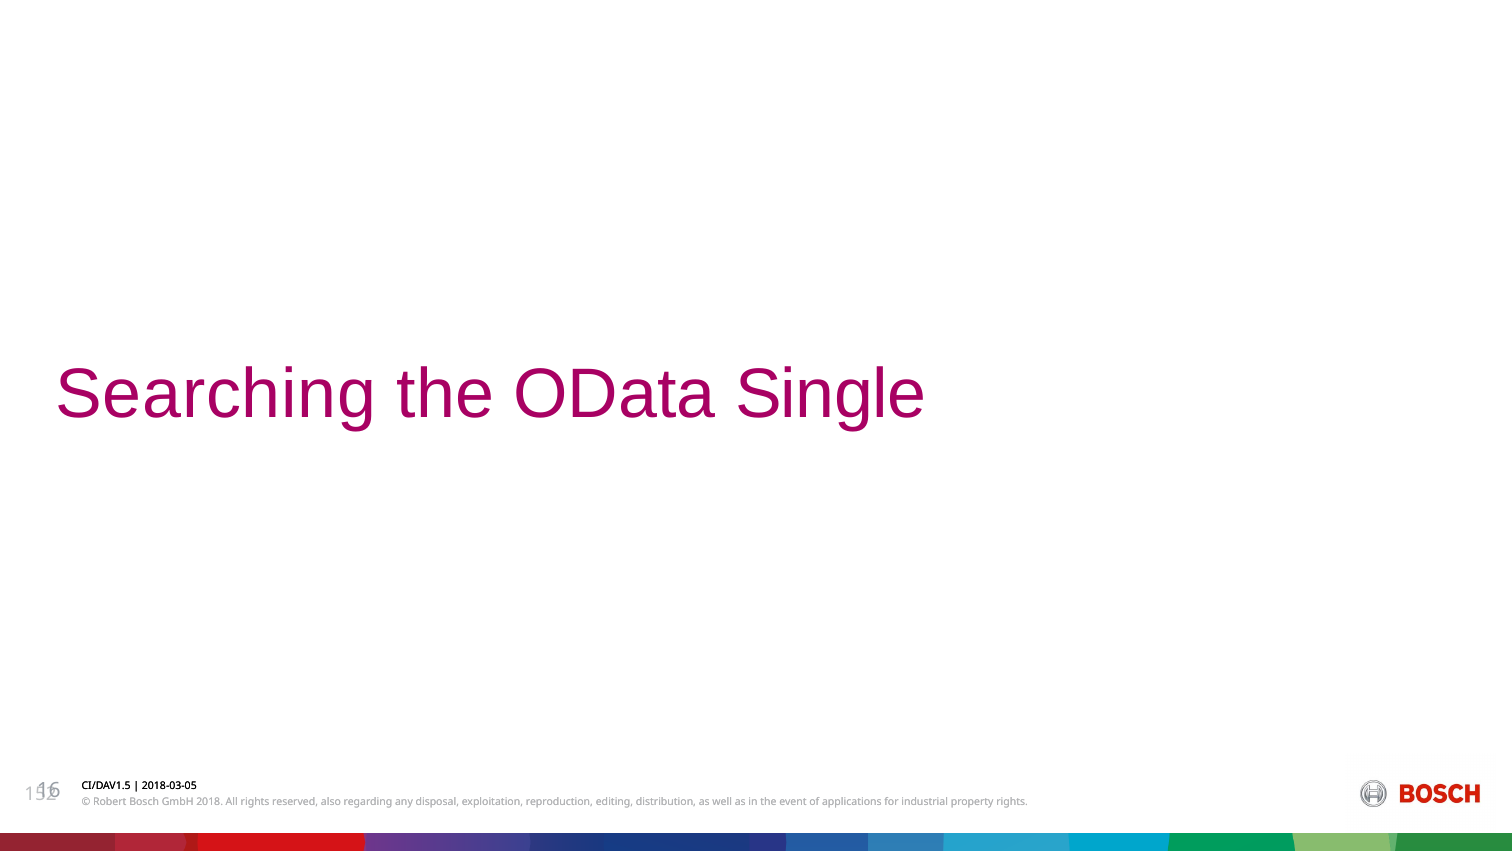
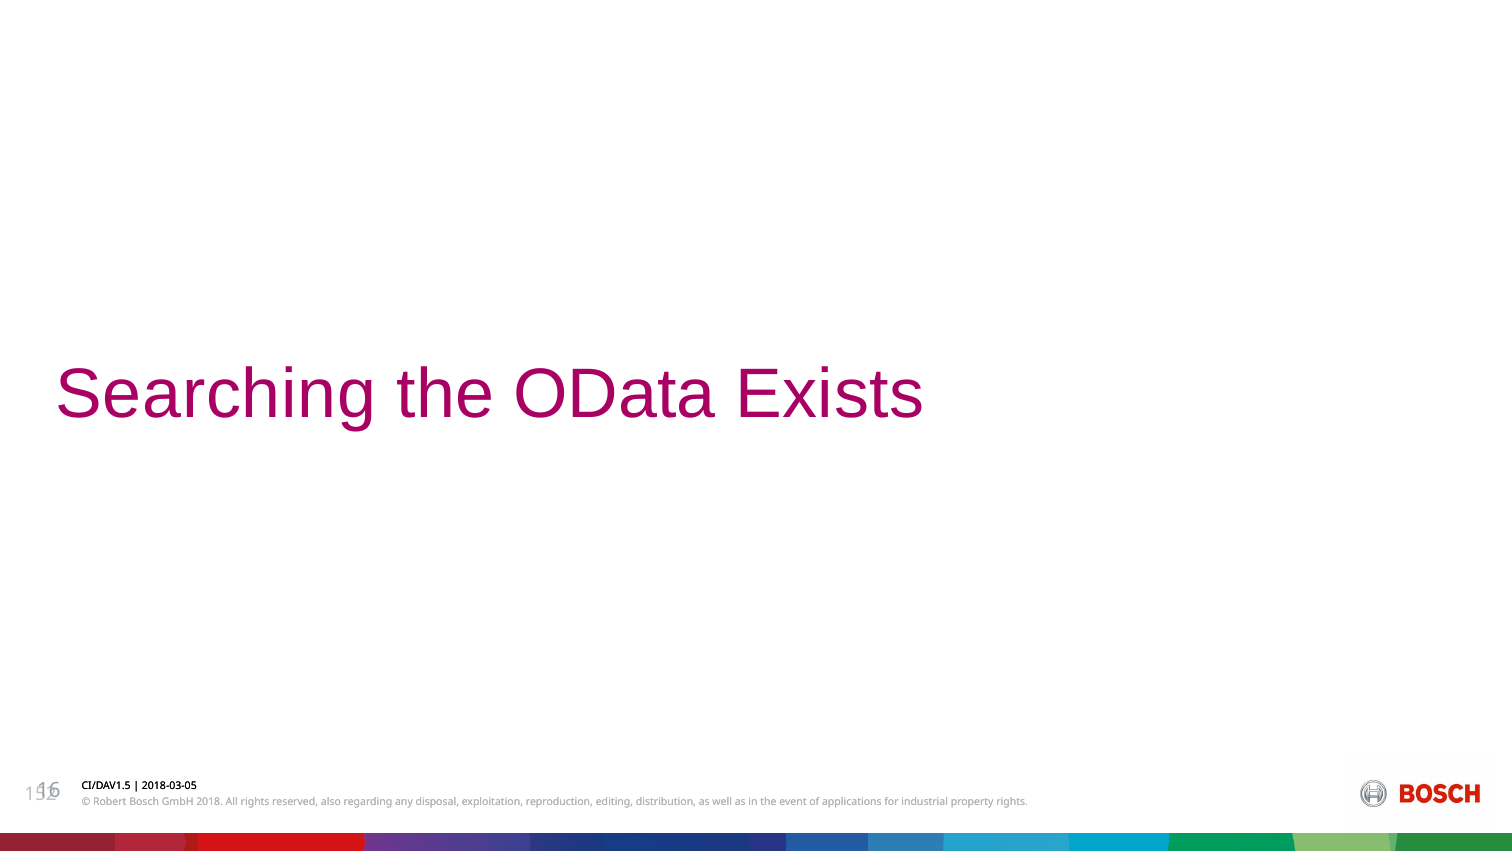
Single: Single -> Exists
